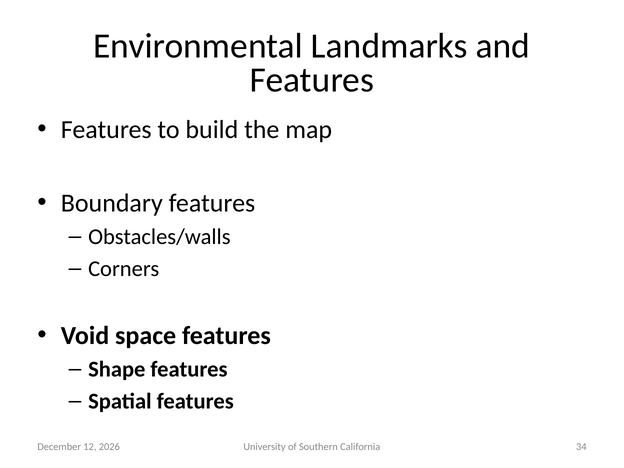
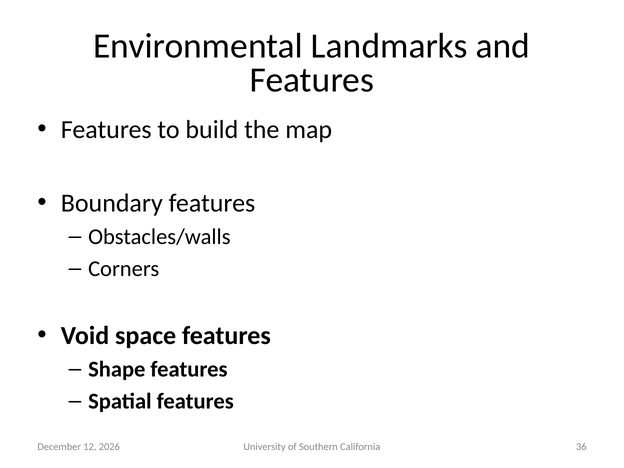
34: 34 -> 36
